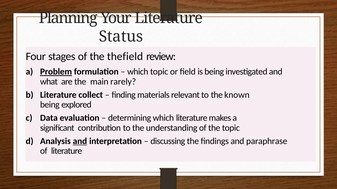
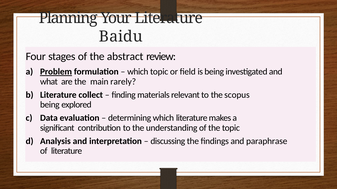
Status: Status -> Baidu
thefield: thefield -> abstract
known: known -> scopus
and at (80, 141) underline: present -> none
